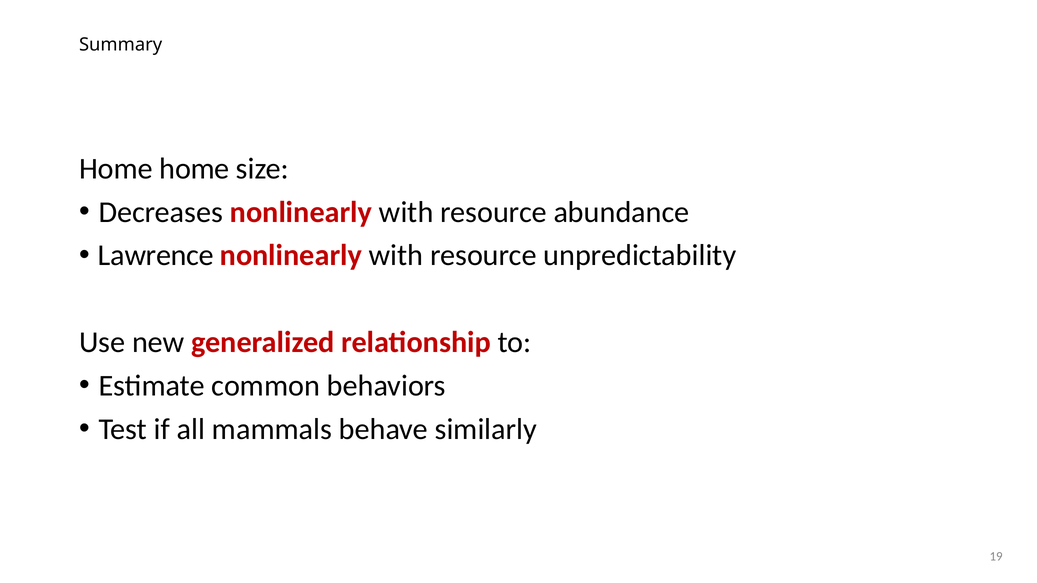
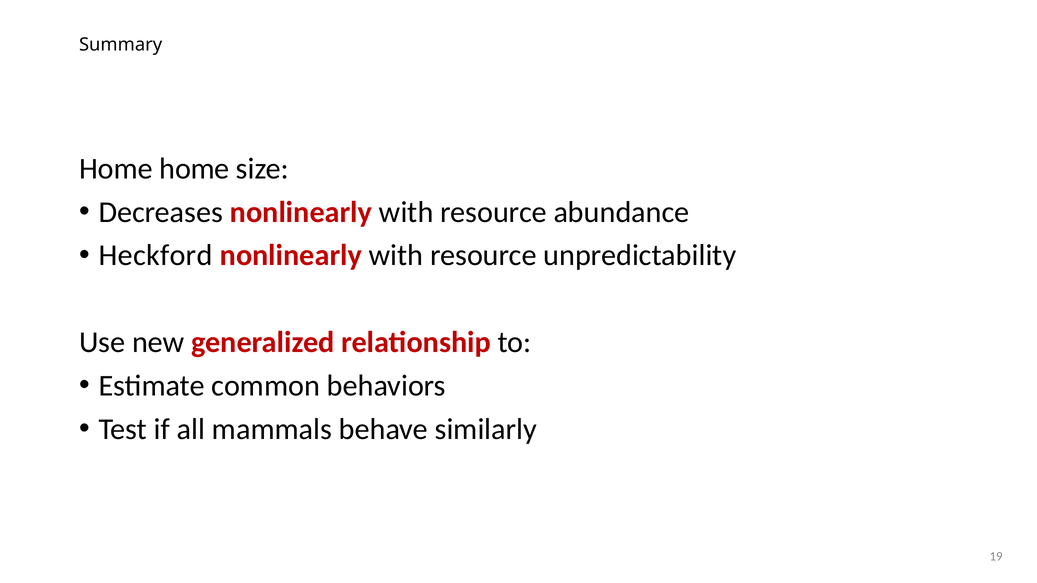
Lawrence: Lawrence -> Heckford
